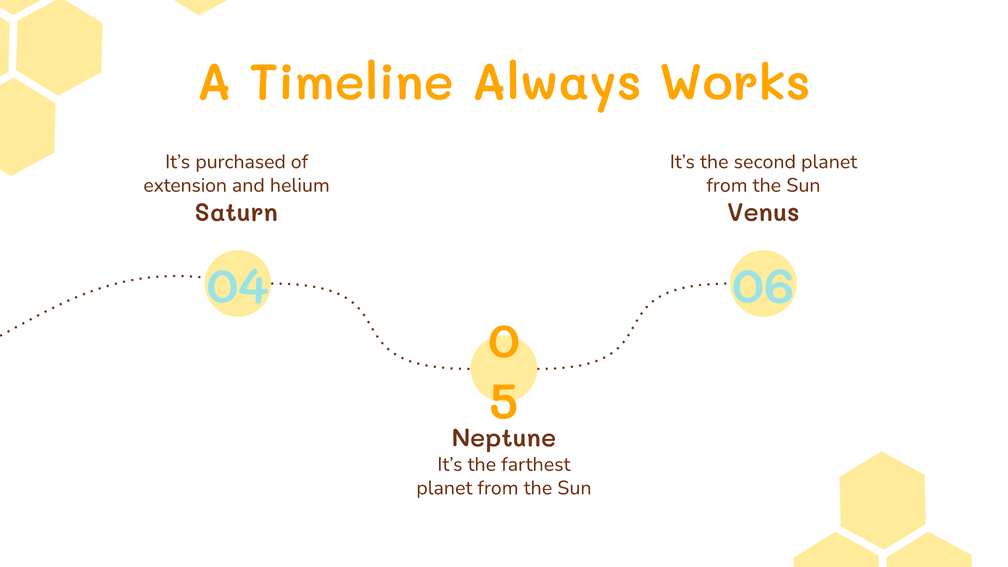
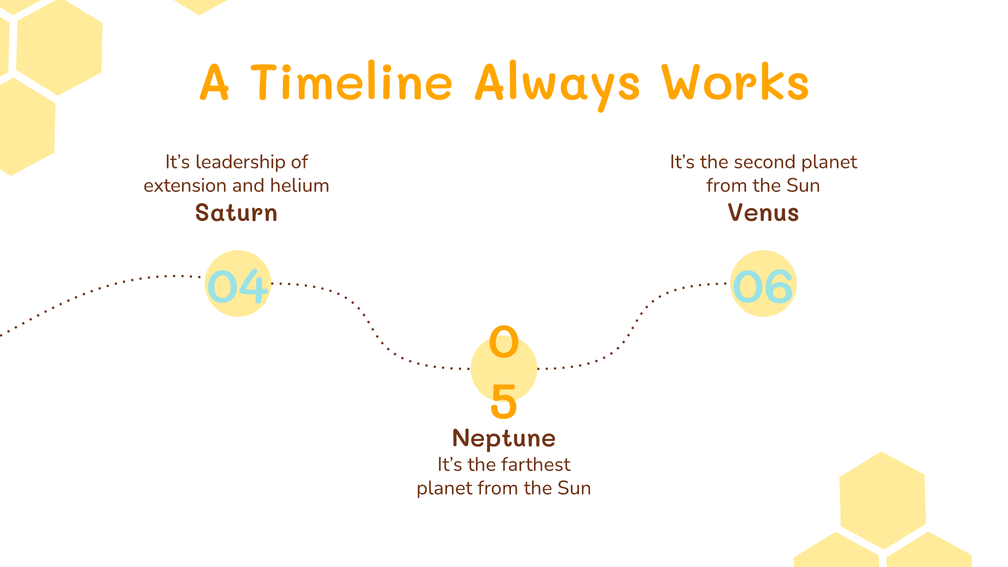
purchased: purchased -> leadership
